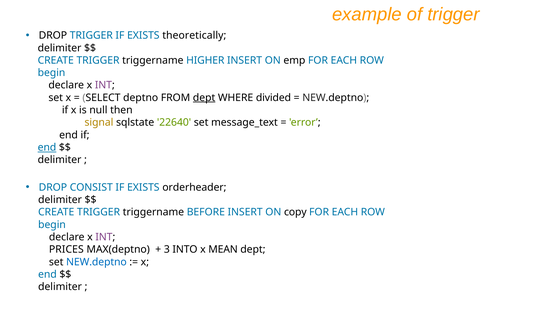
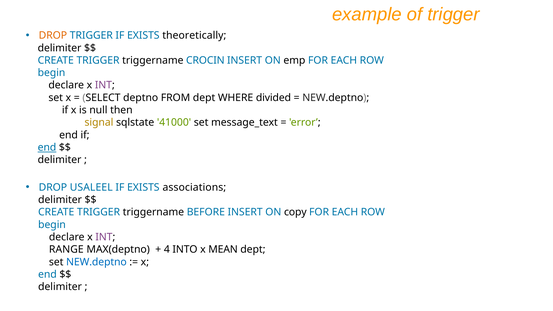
DROP at (53, 35) colour: black -> orange
HIGHER: HIGHER -> CROCIN
dept at (204, 98) underline: present -> none
22640: 22640 -> 41000
CONSIST: CONSIST -> USALEEL
orderheader: orderheader -> associations
PRICES: PRICES -> RANGE
3: 3 -> 4
